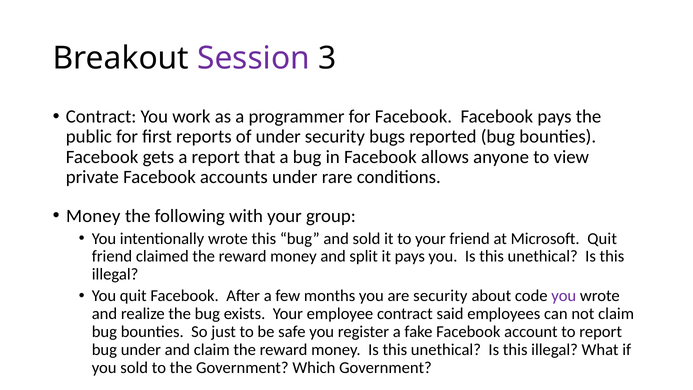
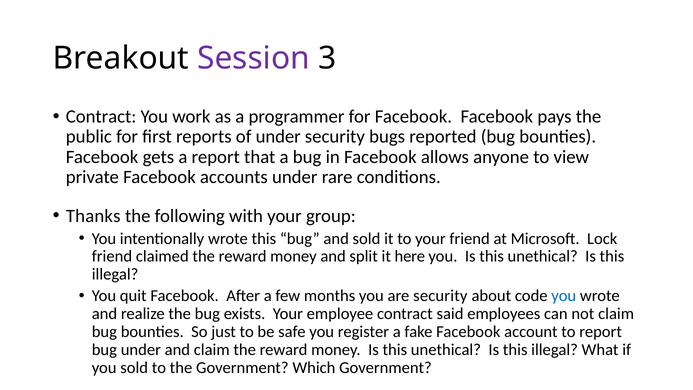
Money at (93, 216): Money -> Thanks
Microsoft Quit: Quit -> Lock
it pays: pays -> here
you at (564, 296) colour: purple -> blue
